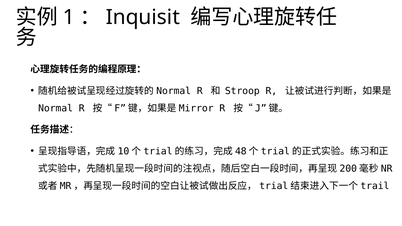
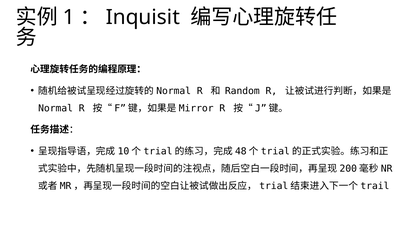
Stroop: Stroop -> Random
